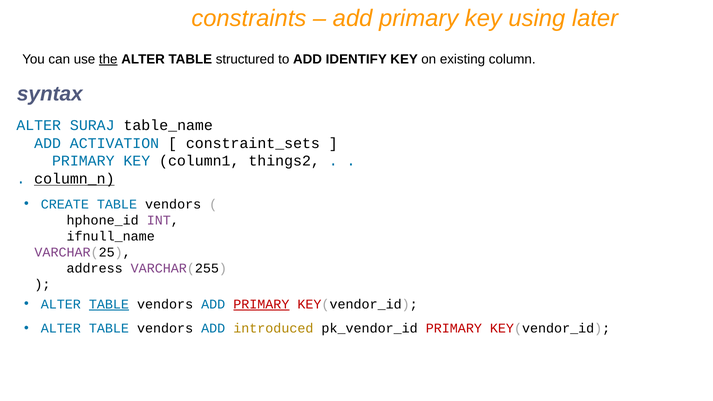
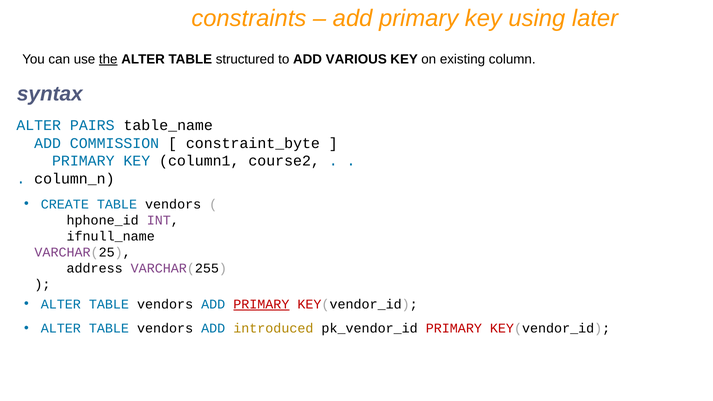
IDENTIFY: IDENTIFY -> VARIOUS
SURAJ: SURAJ -> PAIRS
ACTIVATION: ACTIVATION -> COMMISSION
constraint_sets: constraint_sets -> constraint_byte
things2: things2 -> course2
column_n underline: present -> none
TABLE at (109, 304) underline: present -> none
